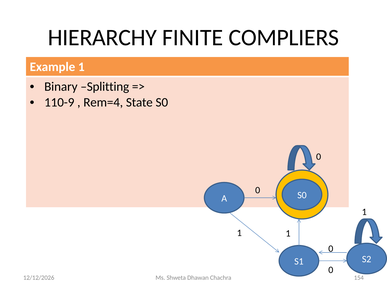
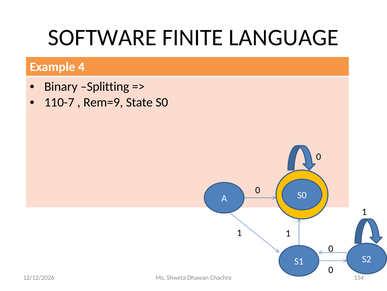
HIERARCHY: HIERARCHY -> SOFTWARE
COMPLIERS: COMPLIERS -> LANGUAGE
Example 1: 1 -> 4
110-9: 110-9 -> 110-7
Rem=4: Rem=4 -> Rem=9
